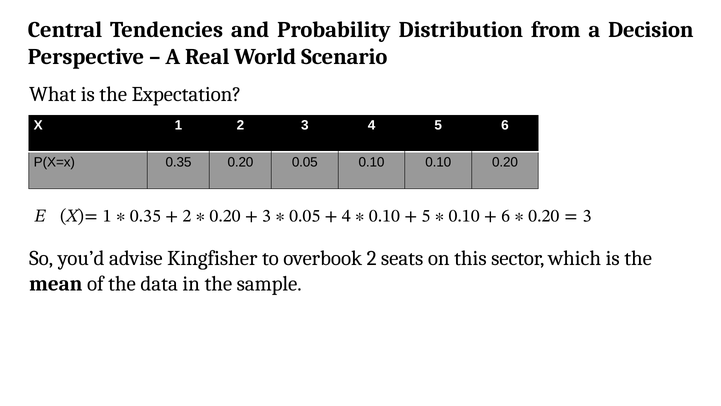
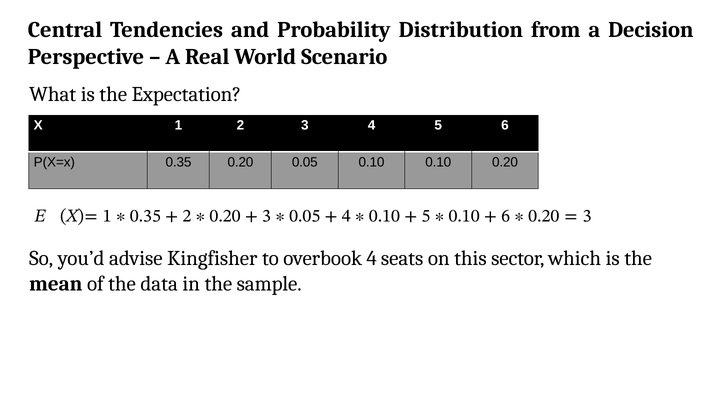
overbook 2: 2 -> 4
